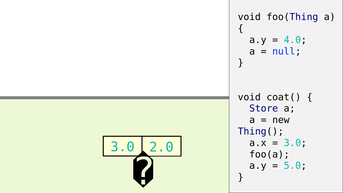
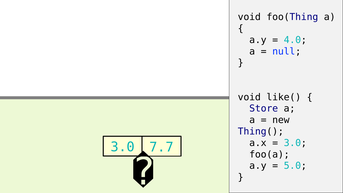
coat(: coat( -> like(
2.0: 2.0 -> 7.7
